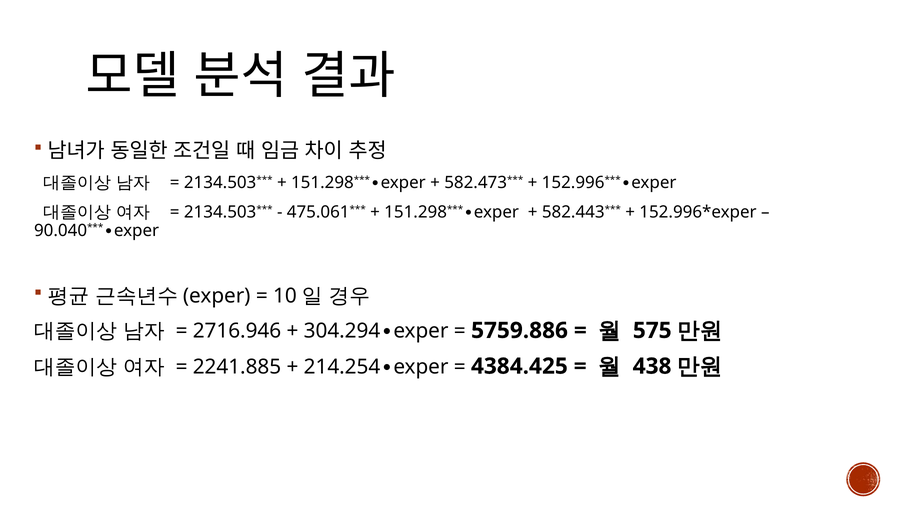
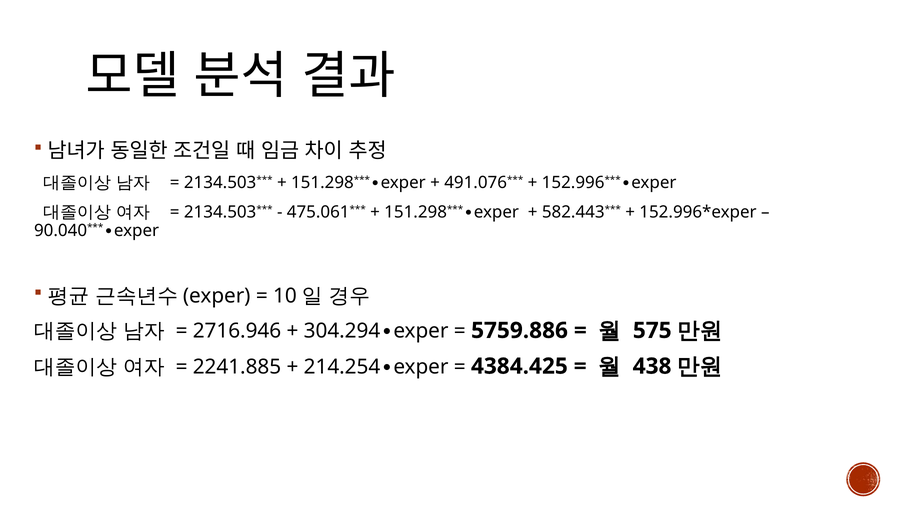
582.473: 582.473 -> 491.076
